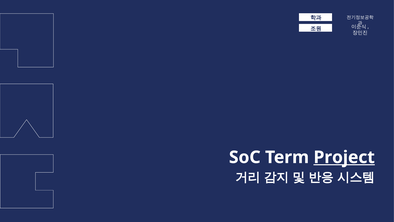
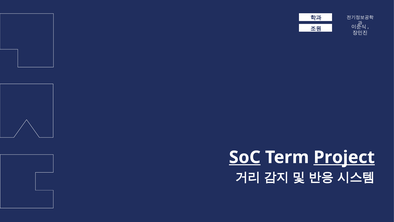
SoC underline: none -> present
